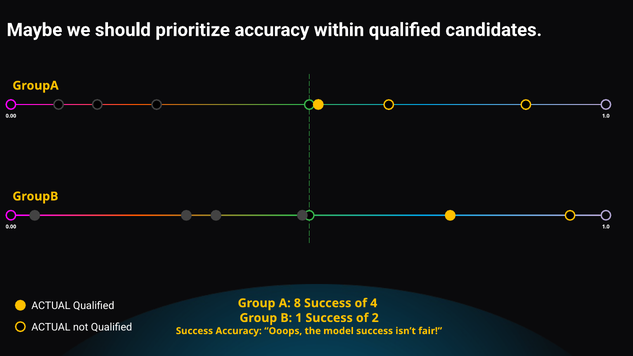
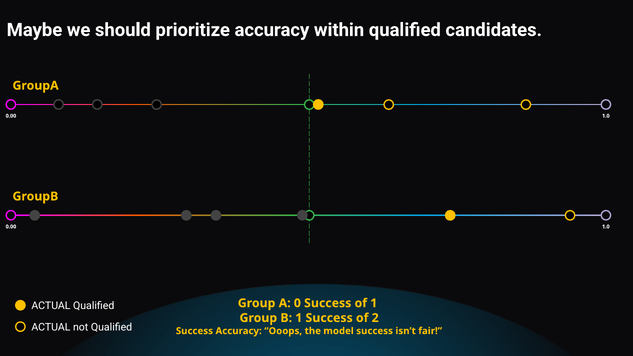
8: 8 -> 0
of 4: 4 -> 1
